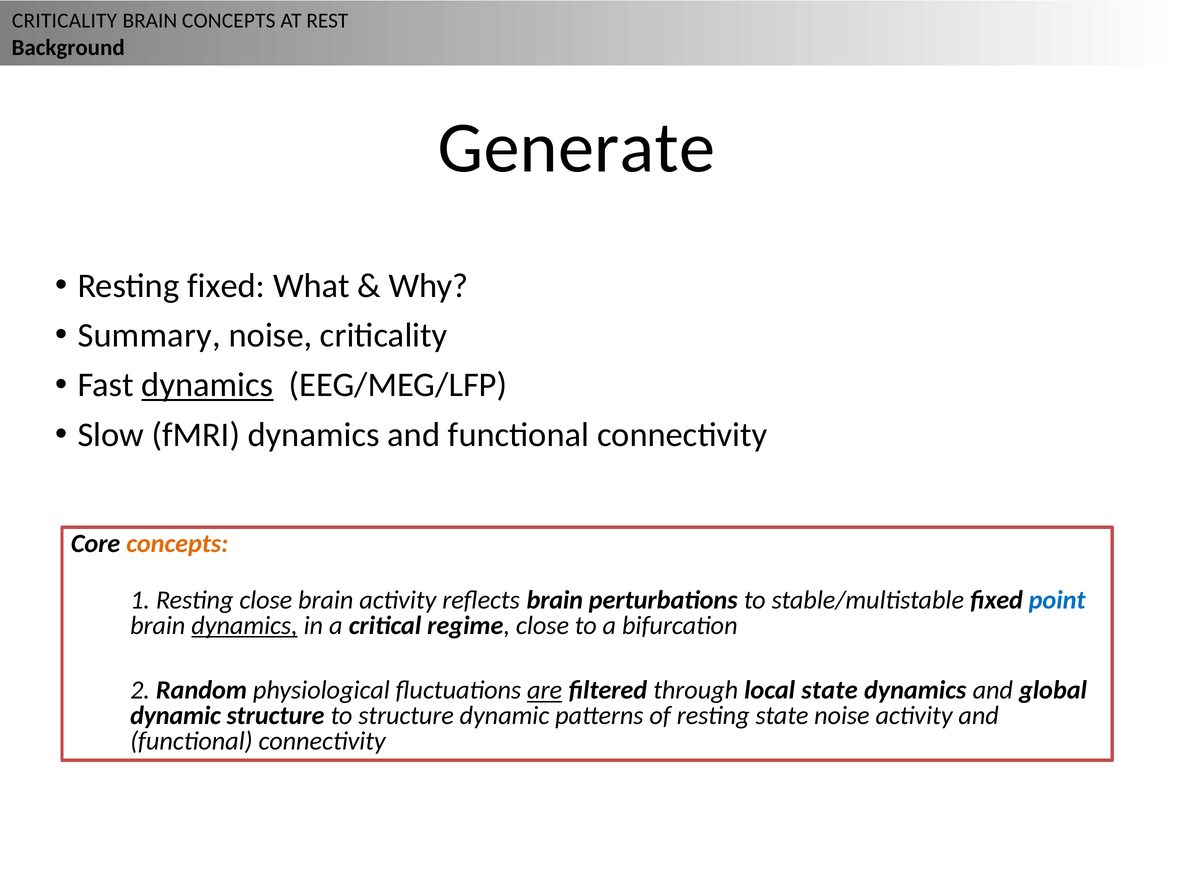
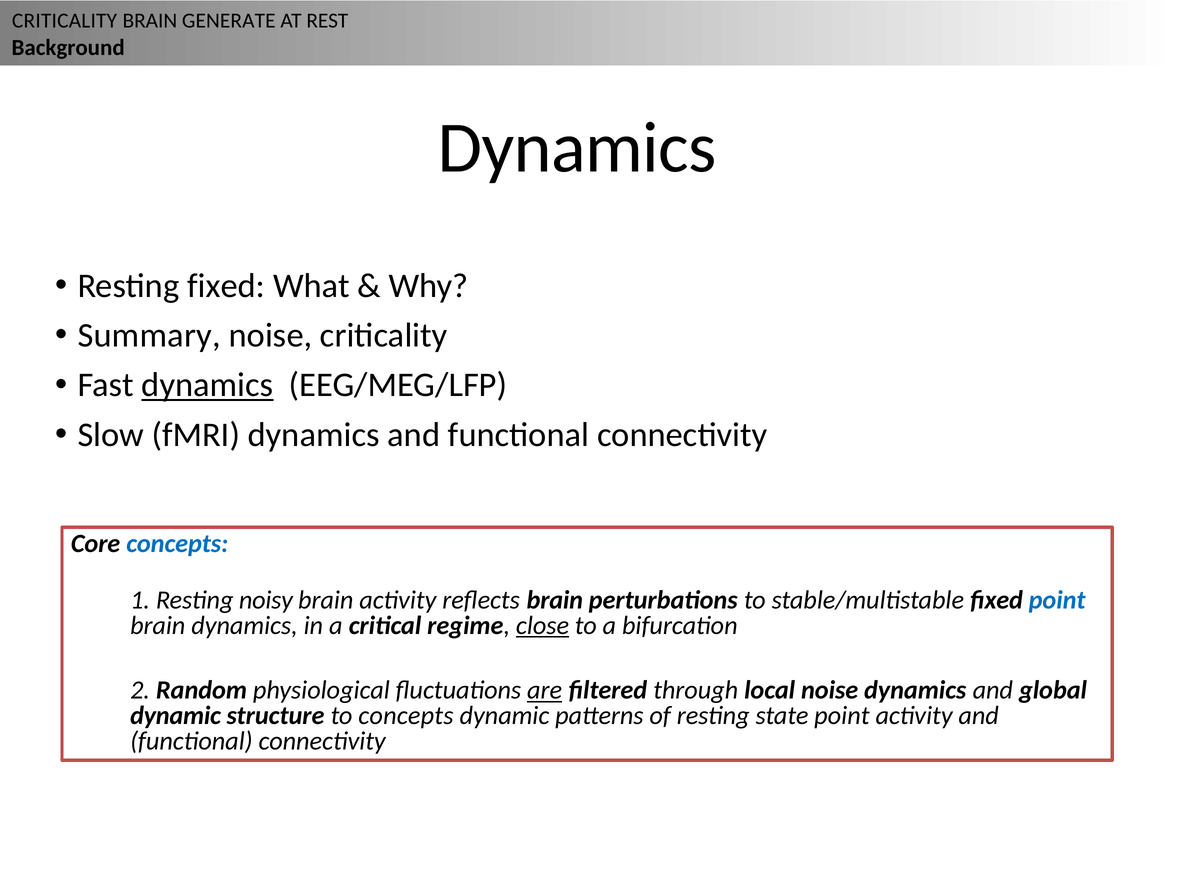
BRAIN CONCEPTS: CONCEPTS -> GENERATE
Generate at (577, 148): Generate -> Dynamics
concepts at (177, 544) colour: orange -> blue
Resting close: close -> noisy
dynamics at (245, 626) underline: present -> none
close at (543, 626) underline: none -> present
local state: state -> noise
to structure: structure -> concepts
state noise: noise -> point
